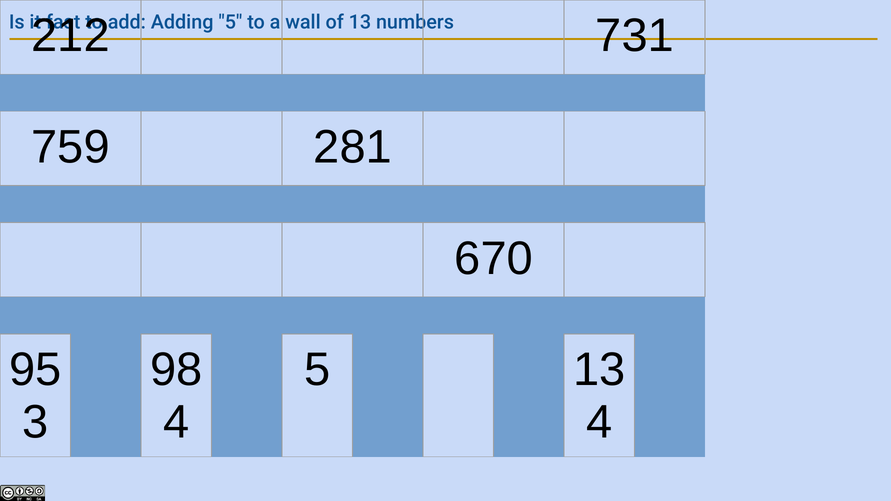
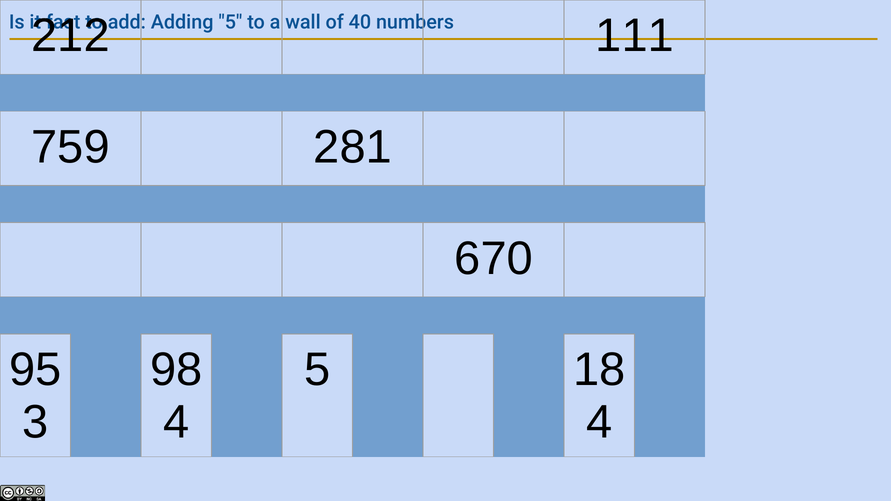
of 13: 13 -> 40
731: 731 -> 111
5 13: 13 -> 18
